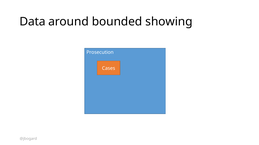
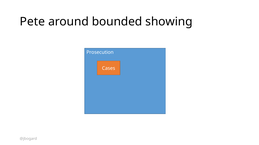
Data: Data -> Pete
